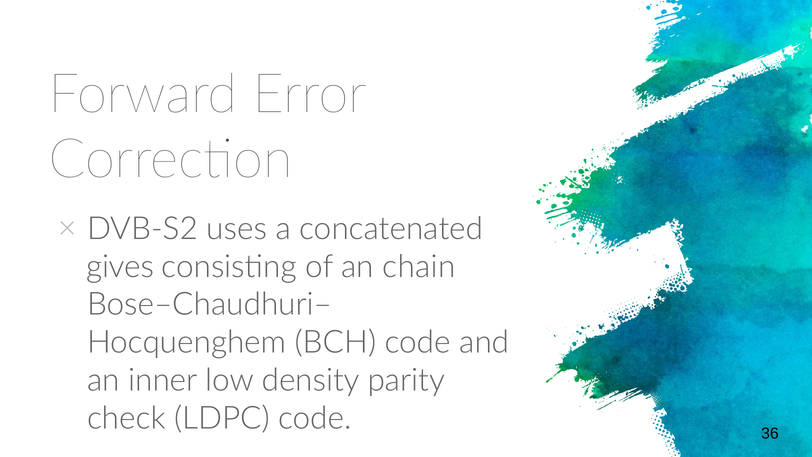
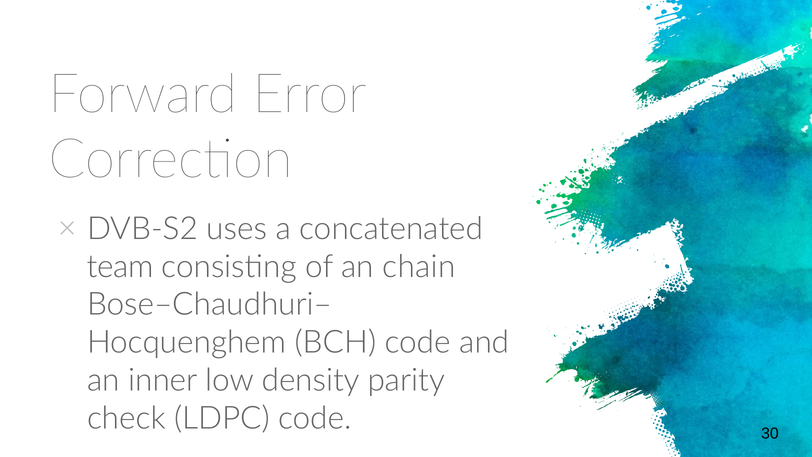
gives: gives -> team
36: 36 -> 30
